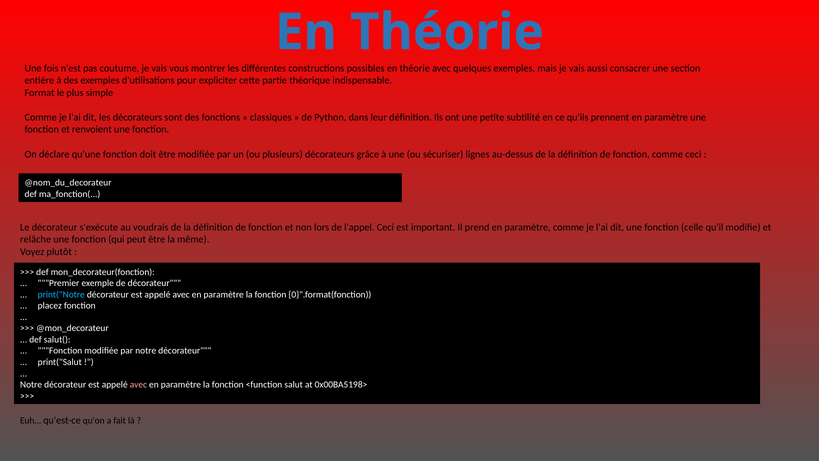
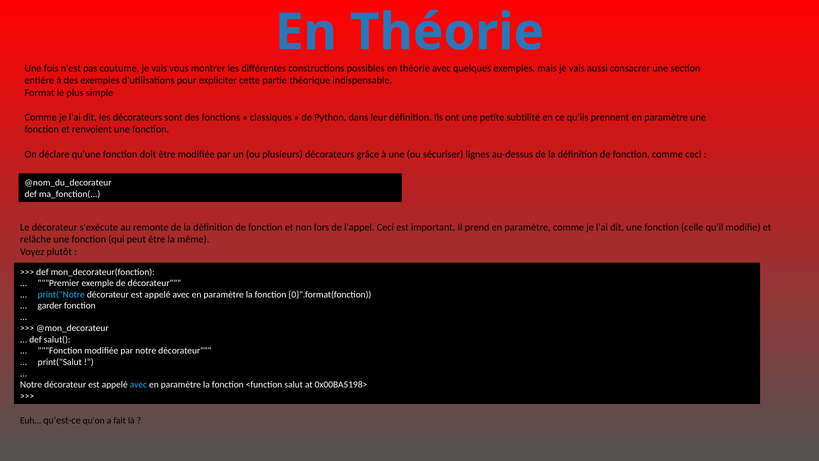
voudrais: voudrais -> remonte
placez: placez -> garder
avec at (138, 384) colour: pink -> light blue
